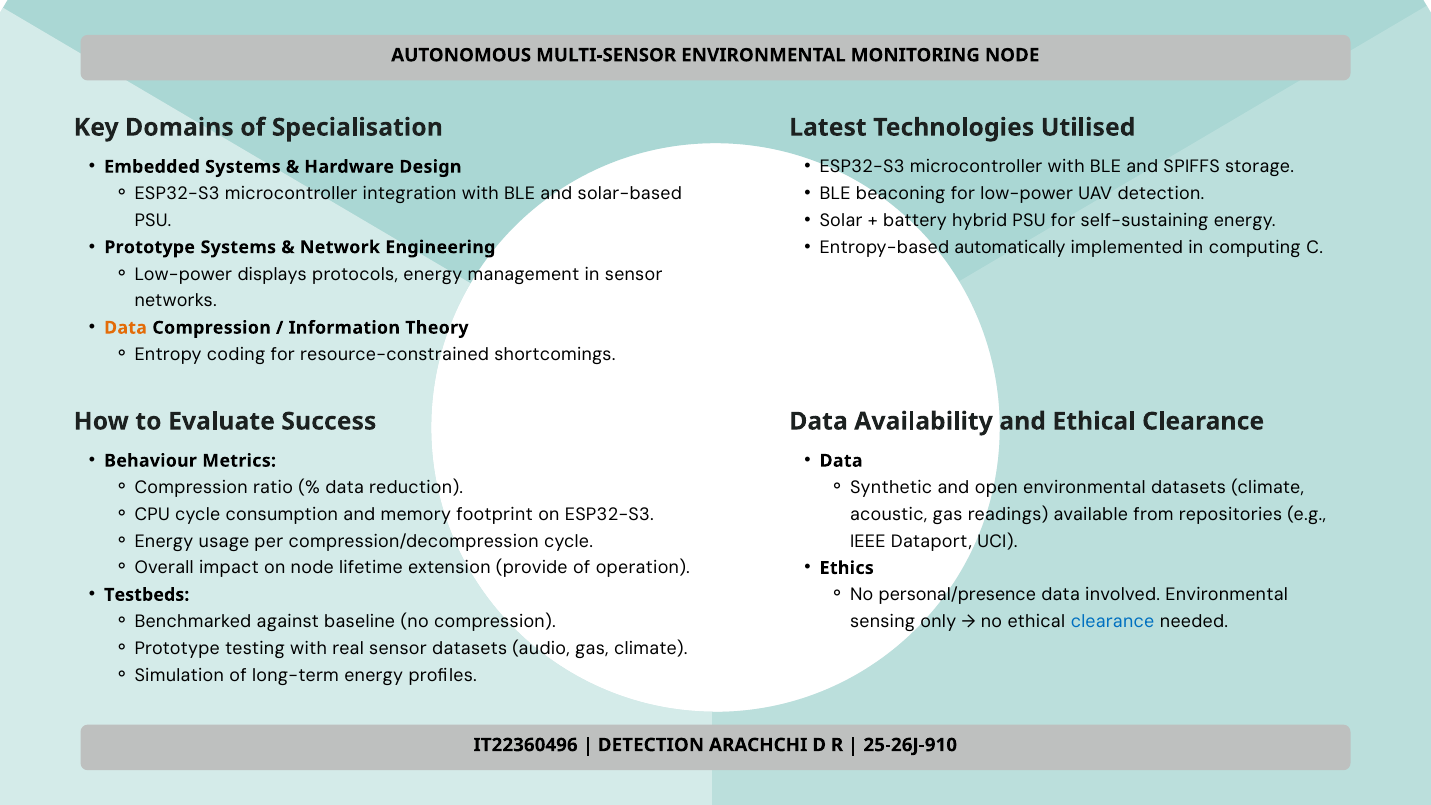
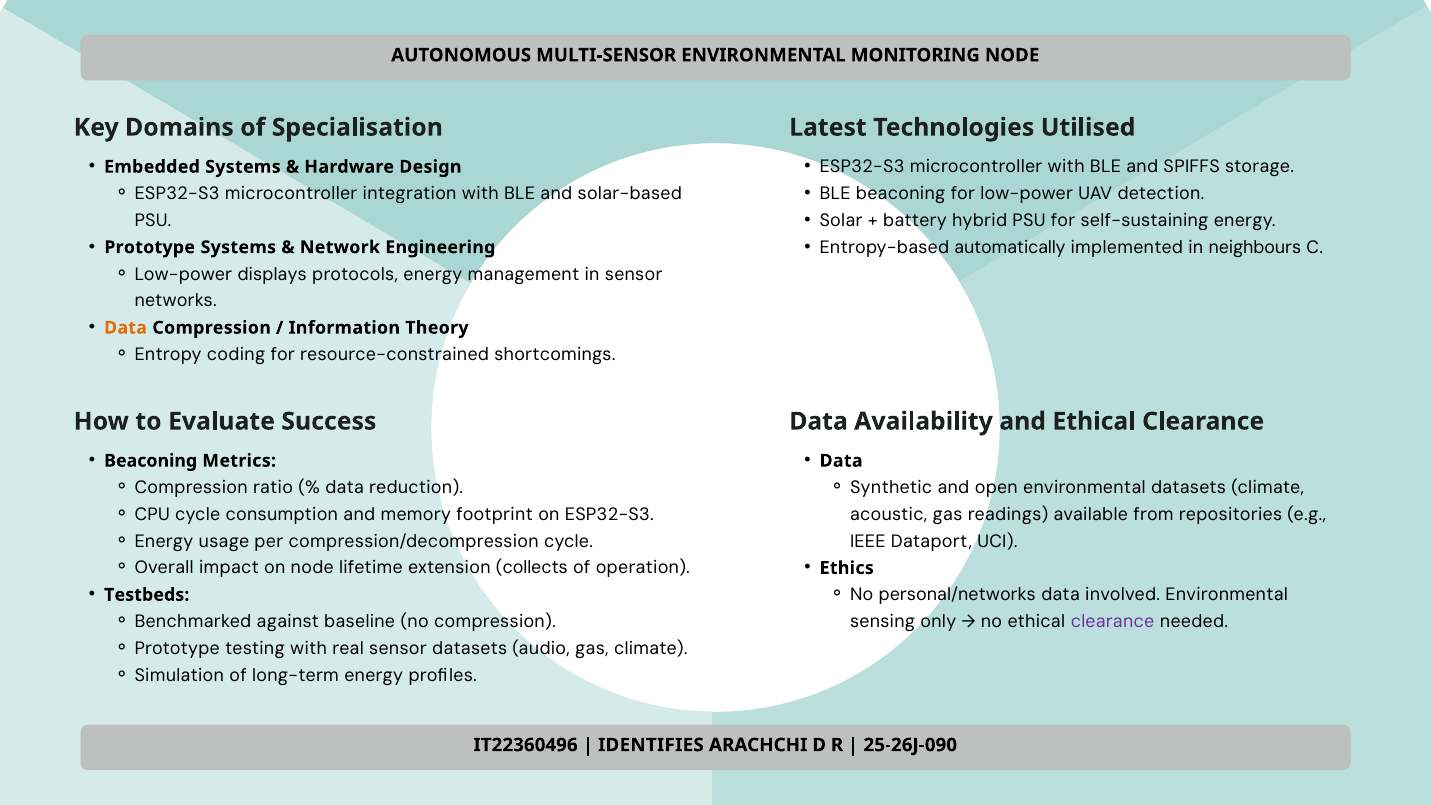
computing: computing -> neighbours
Behaviour at (151, 461): Behaviour -> Beaconing
provide: provide -> collects
personal/presence: personal/presence -> personal/networks
clearance at (1112, 622) colour: blue -> purple
DETECTION at (651, 745): DETECTION -> IDENTIFIES
25-26J-910: 25-26J-910 -> 25-26J-090
